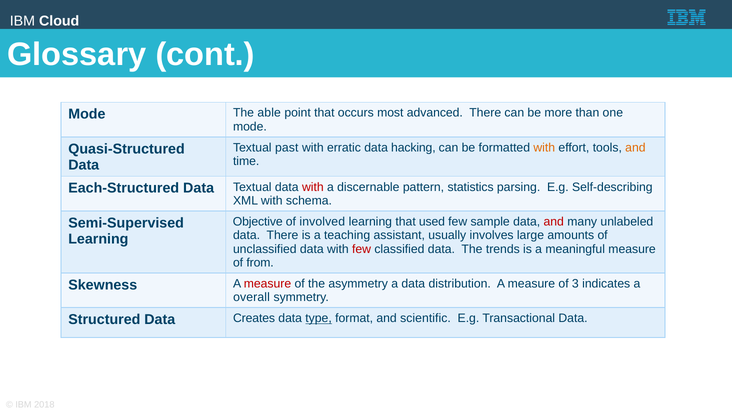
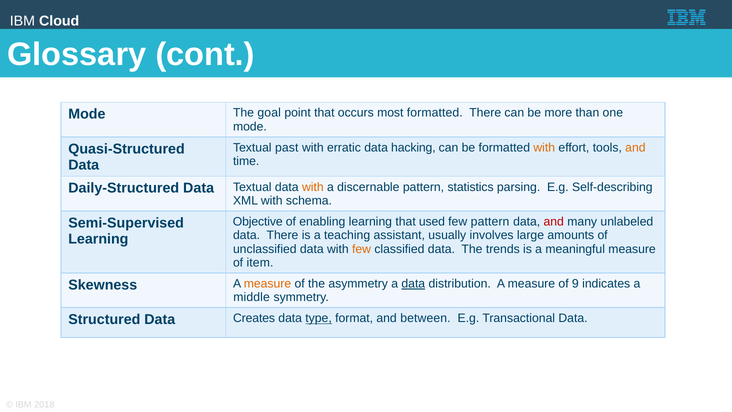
able: able -> goal
most advanced: advanced -> formatted
Each-Structured: Each-Structured -> Daily-Structured
with at (313, 187) colour: red -> orange
involved: involved -> enabling
few sample: sample -> pattern
few at (362, 249) colour: red -> orange
from: from -> item
measure at (267, 284) colour: red -> orange
data at (413, 284) underline: none -> present
3: 3 -> 9
overall: overall -> middle
scientific: scientific -> between
